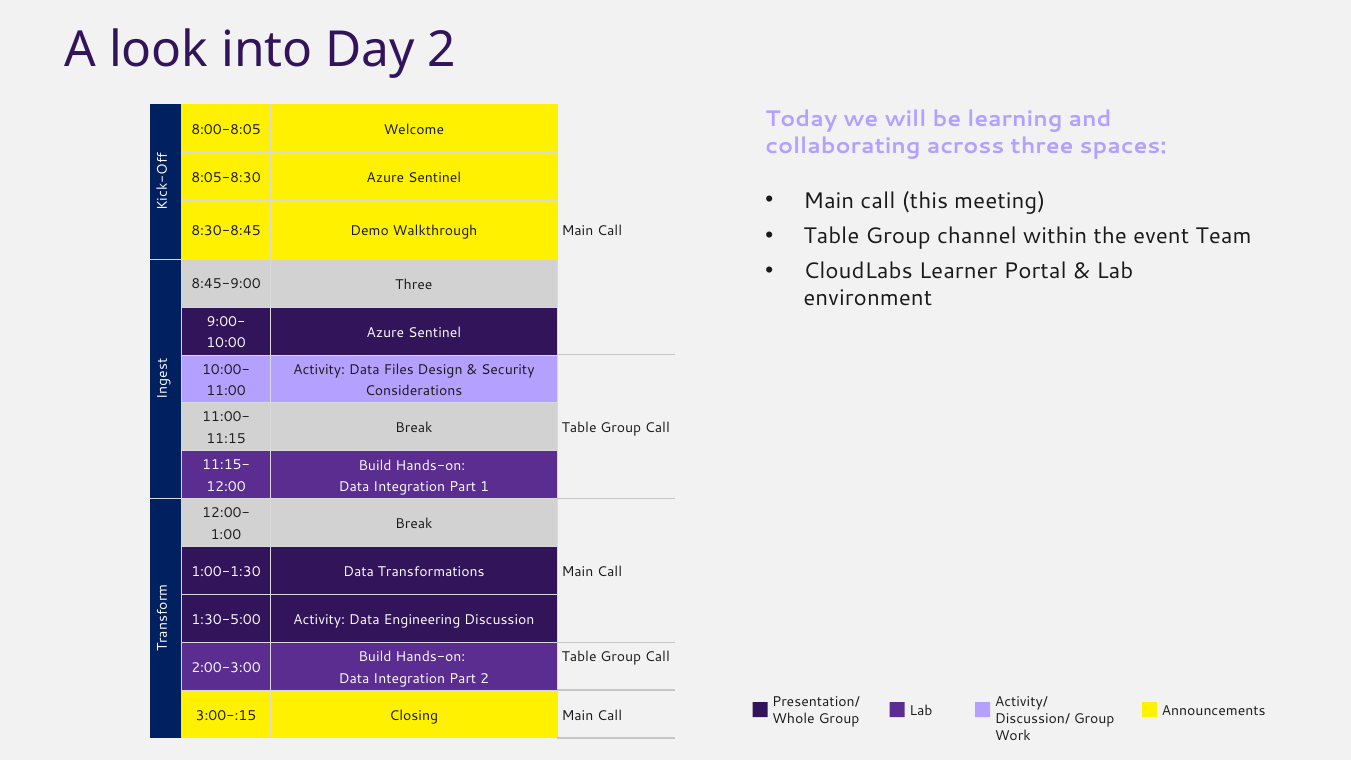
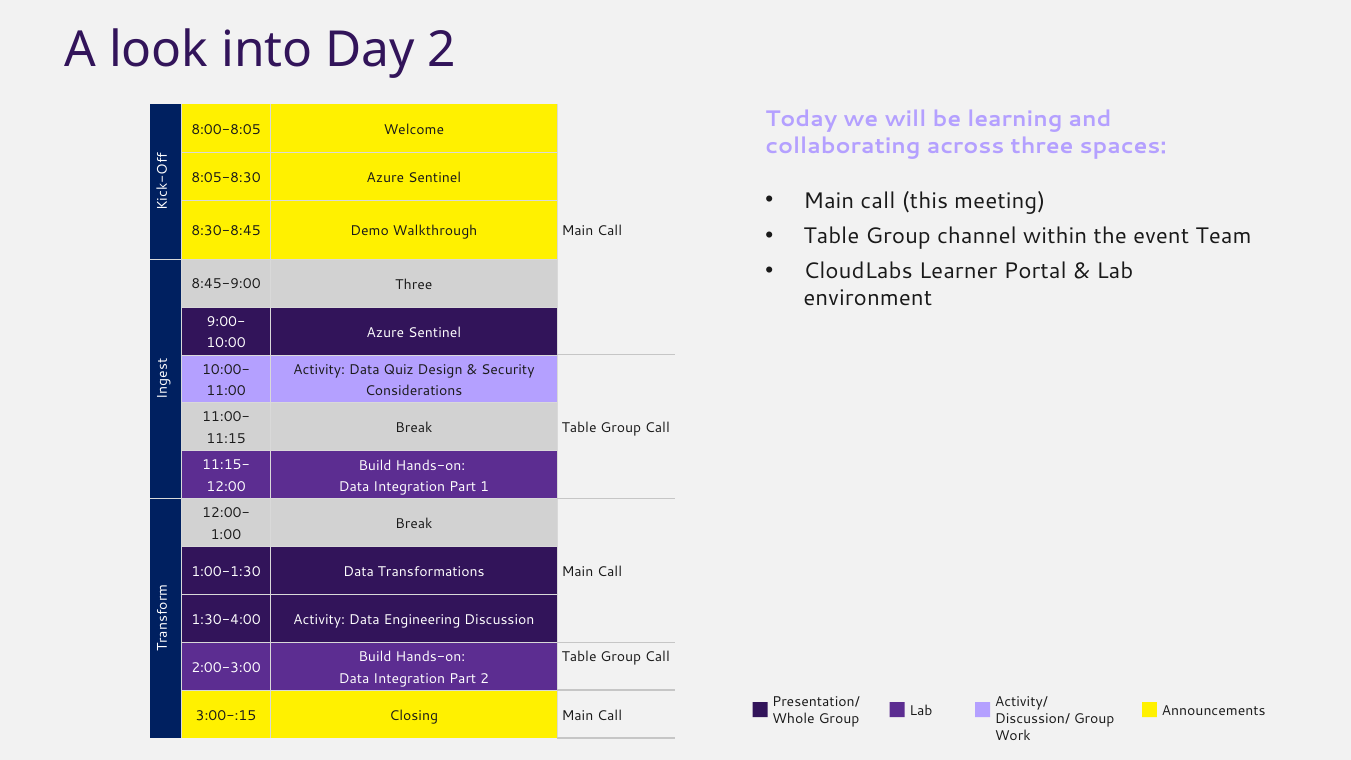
Files: Files -> Quiz
1:30-5:00: 1:30-5:00 -> 1:30-4:00
